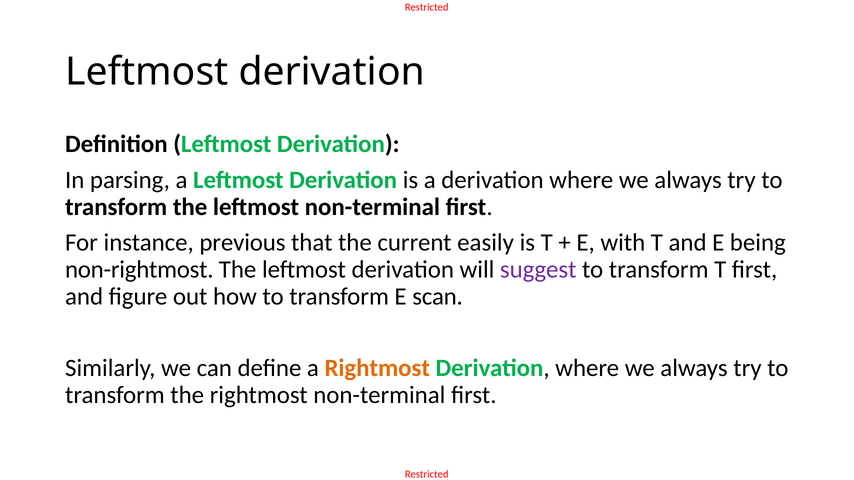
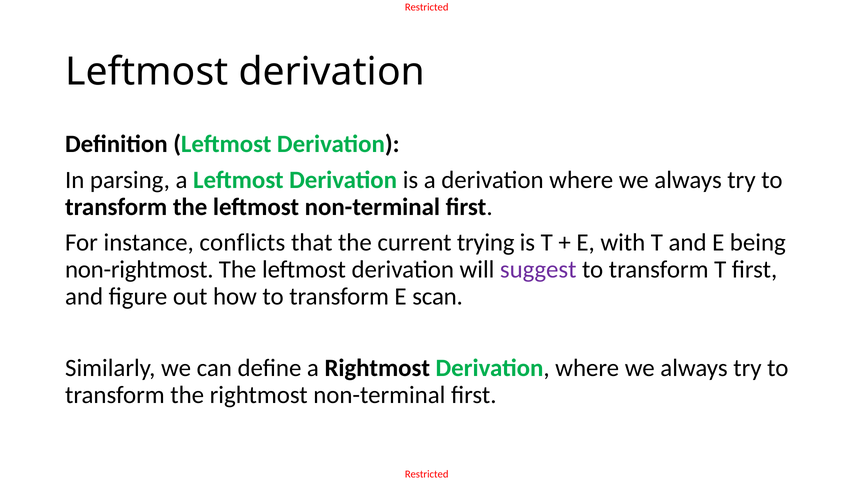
previous: previous -> conflicts
easily: easily -> trying
Rightmost at (377, 368) colour: orange -> black
